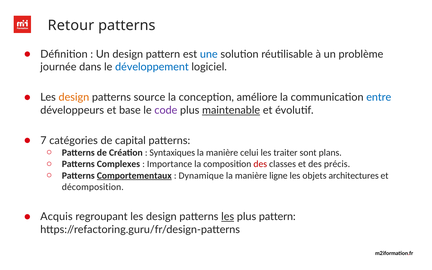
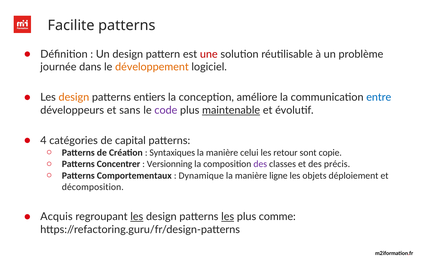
Retour: Retour -> Facilite
une colour: blue -> red
développement colour: blue -> orange
source: source -> entiers
base: base -> sans
7: 7 -> 4
traiter: traiter -> retour
plans: plans -> copie
Complexes: Complexes -> Concentrer
Importance: Importance -> Versionning
des at (260, 164) colour: red -> purple
Comportementaux underline: present -> none
architectures: architectures -> déploiement
les at (137, 217) underline: none -> present
plus pattern: pattern -> comme
